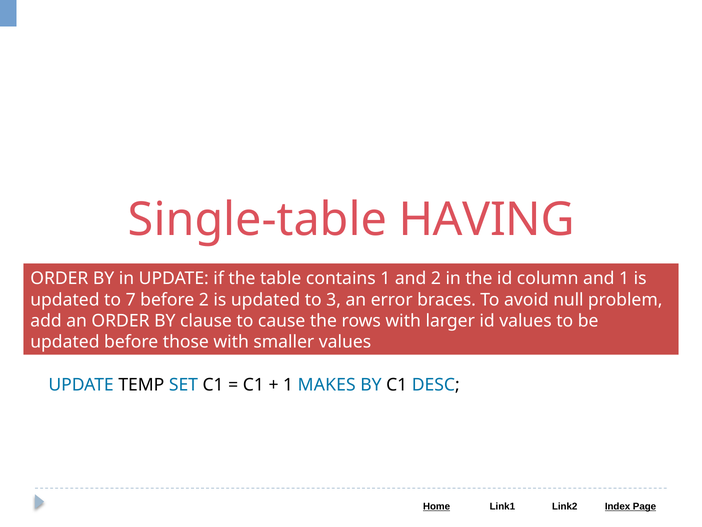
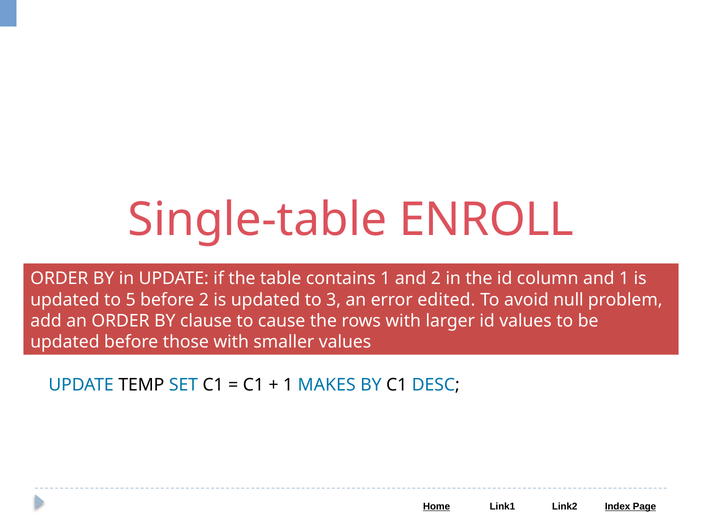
HAVING: HAVING -> ENROLL
7: 7 -> 5
braces: braces -> edited
